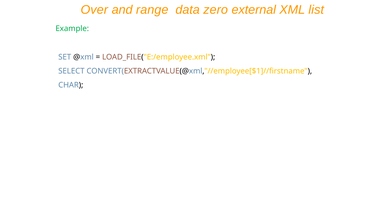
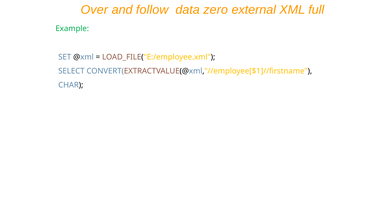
range: range -> follow
list: list -> full
